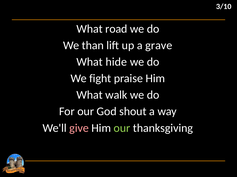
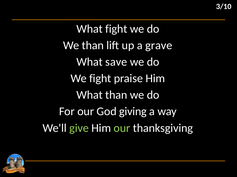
What road: road -> fight
hide: hide -> save
What walk: walk -> than
shout: shout -> giving
give colour: pink -> light green
